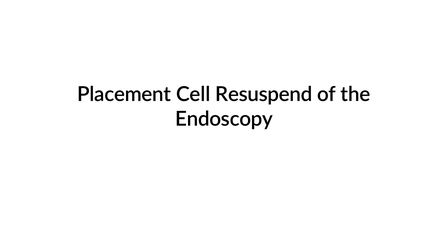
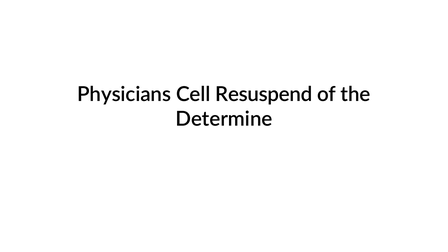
Placement: Placement -> Physicians
Endoscopy: Endoscopy -> Determine
